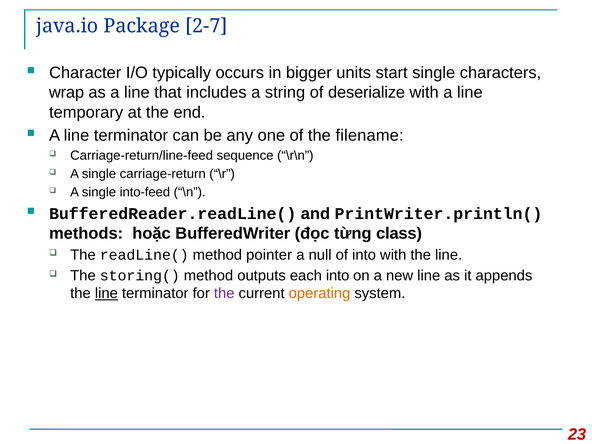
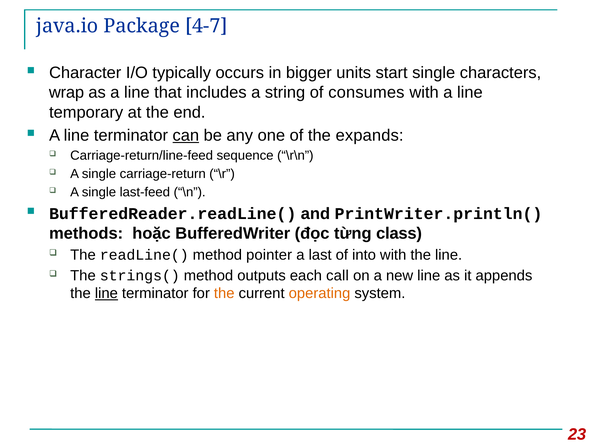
2-7: 2-7 -> 4-7
deserialize: deserialize -> consumes
can underline: none -> present
filename: filename -> expands
into-feed: into-feed -> last-feed
null: null -> last
storing(: storing( -> strings(
each into: into -> call
the at (224, 293) colour: purple -> orange
